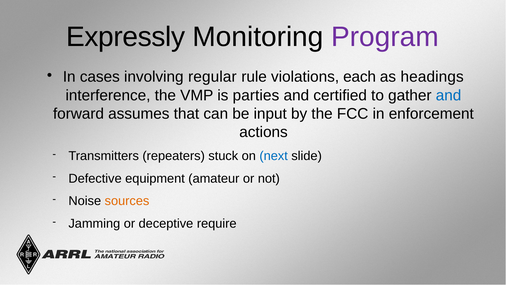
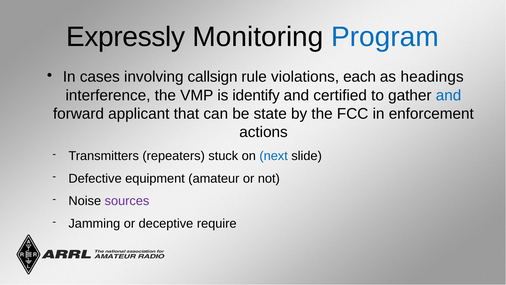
Program colour: purple -> blue
regular: regular -> callsign
parties: parties -> identify
assumes: assumes -> applicant
input: input -> state
sources colour: orange -> purple
